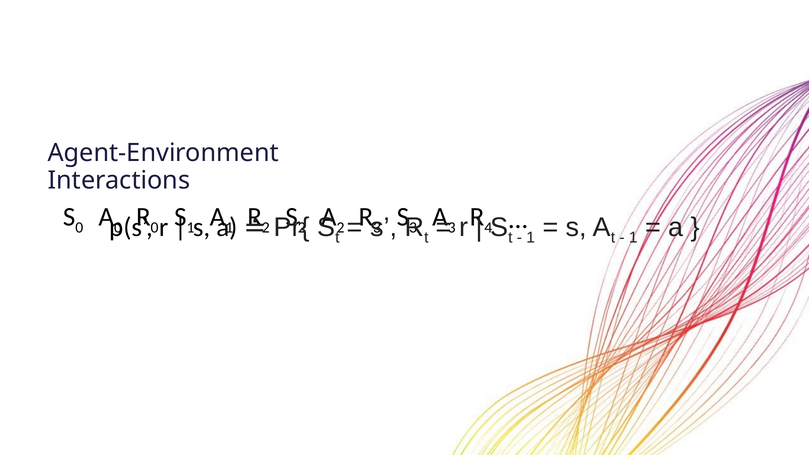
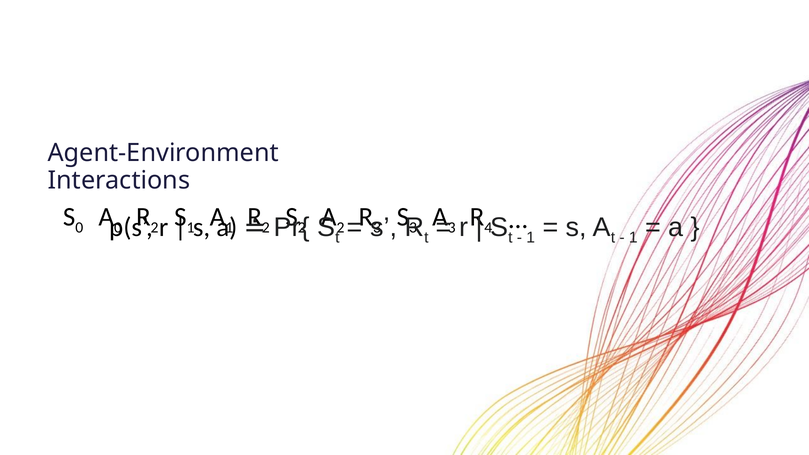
0 at (155, 228): 0 -> 2
